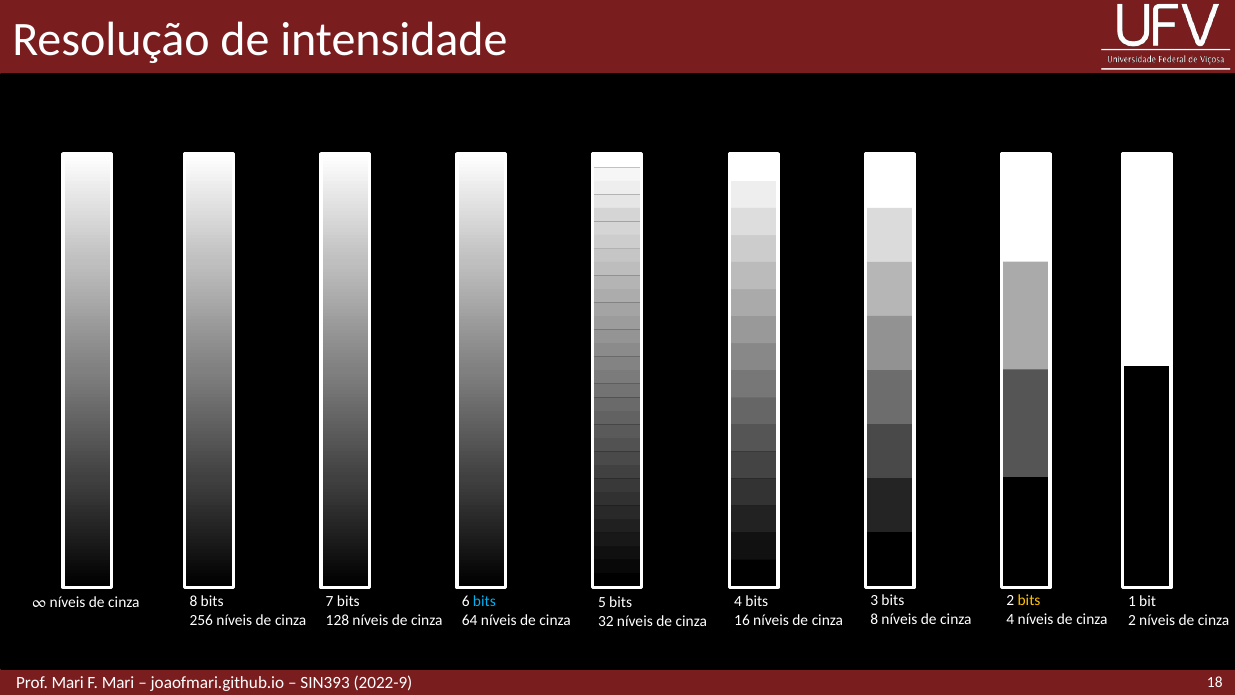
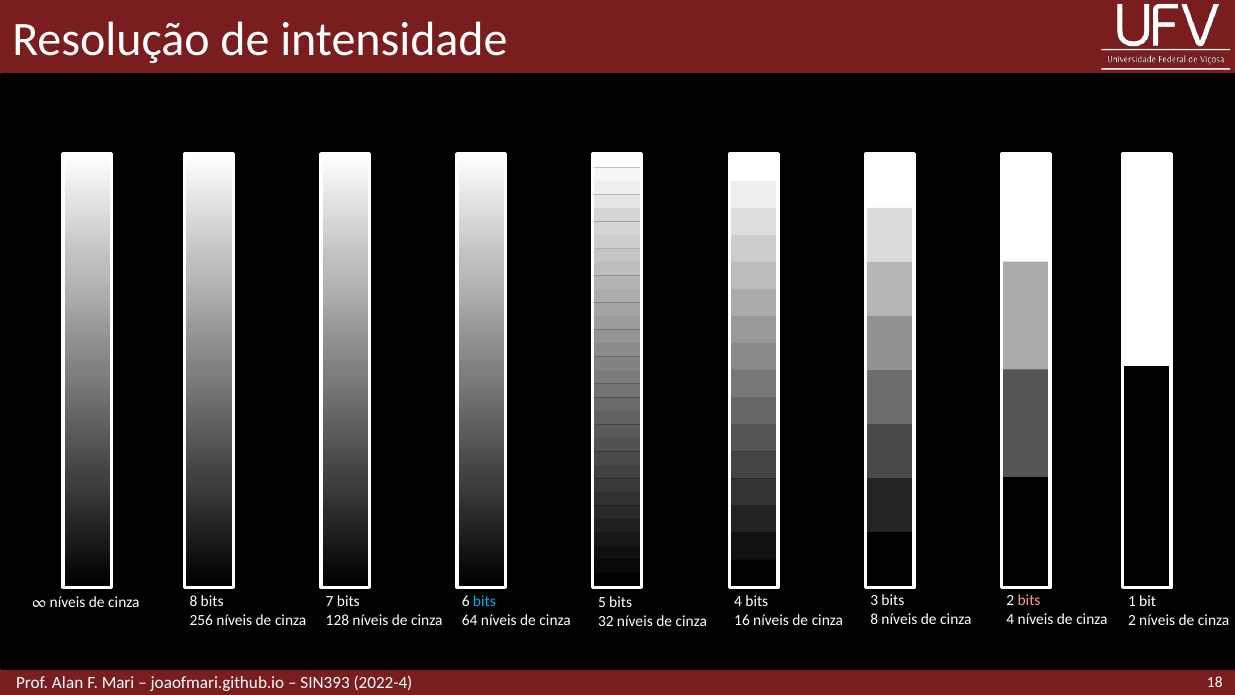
bits at (1029, 601) colour: yellow -> pink
Prof Mari: Mari -> Alan
2022-9: 2022-9 -> 2022-4
